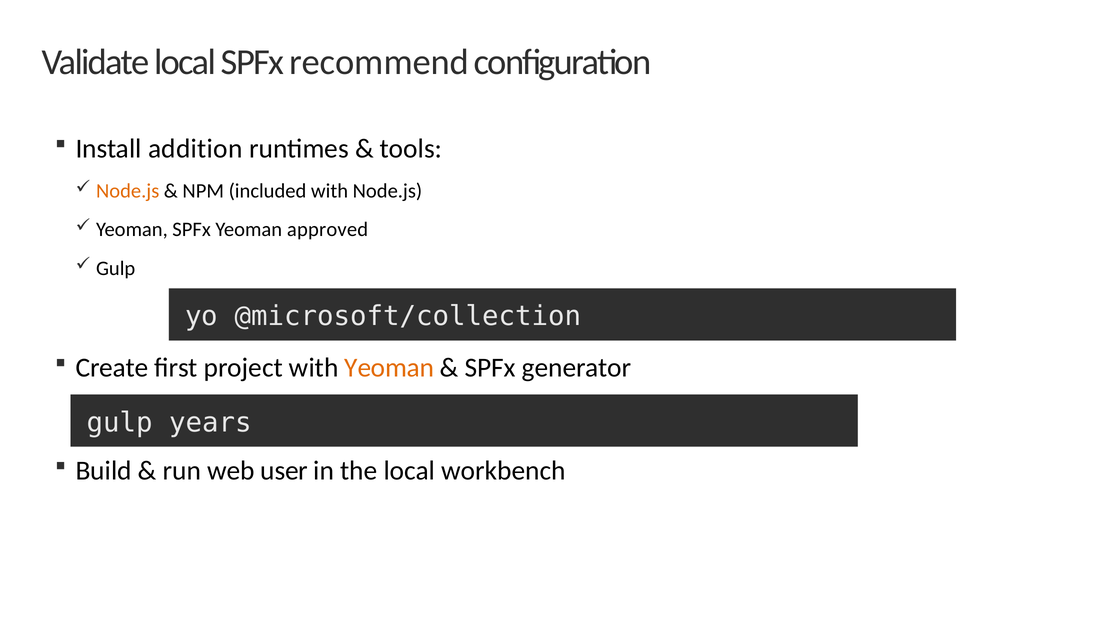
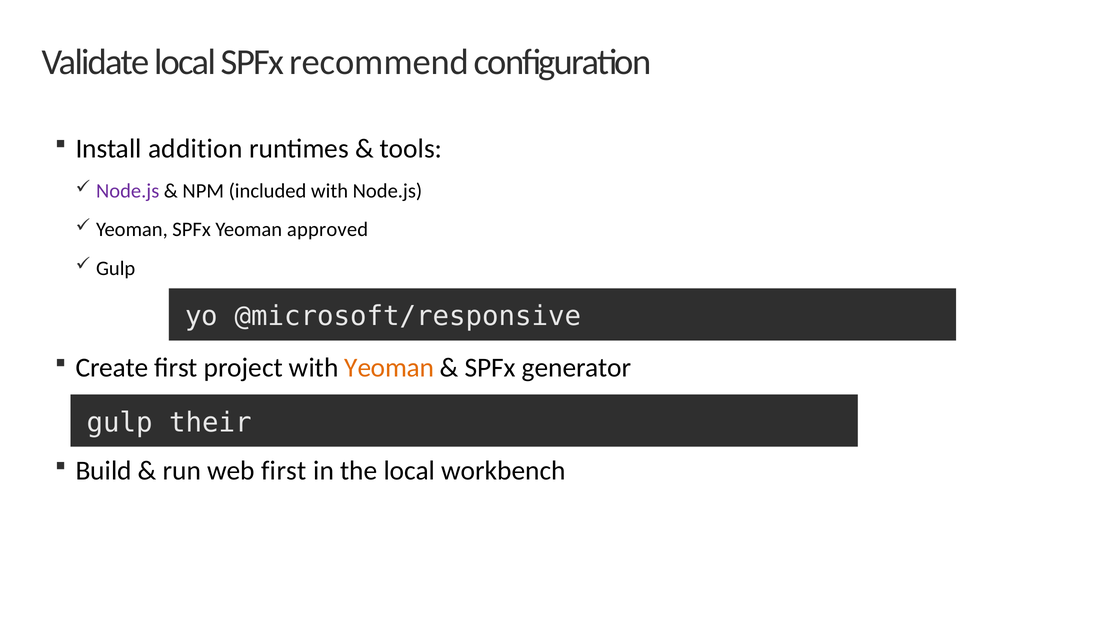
Node.js at (128, 191) colour: orange -> purple
@microsoft/collection: @microsoft/collection -> @microsoft/responsive
years: years -> their
web user: user -> first
